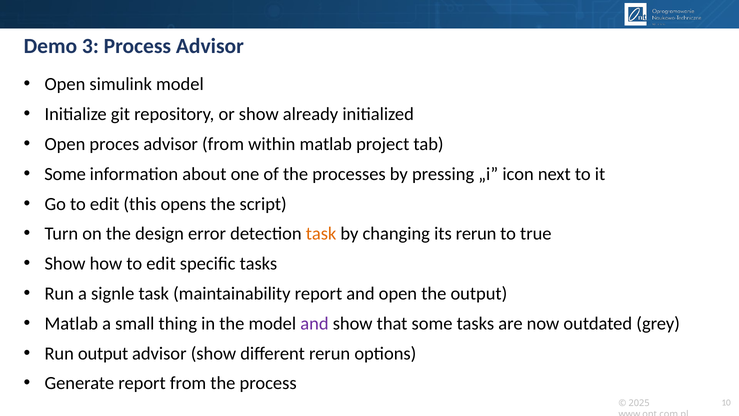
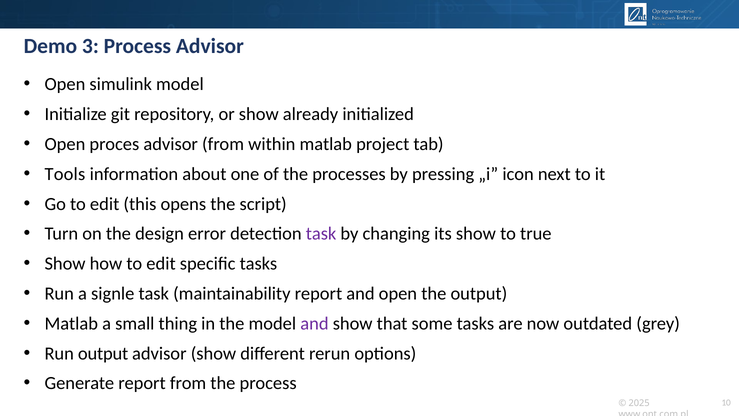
Some at (65, 174): Some -> Tools
task at (321, 234) colour: orange -> purple
its rerun: rerun -> show
